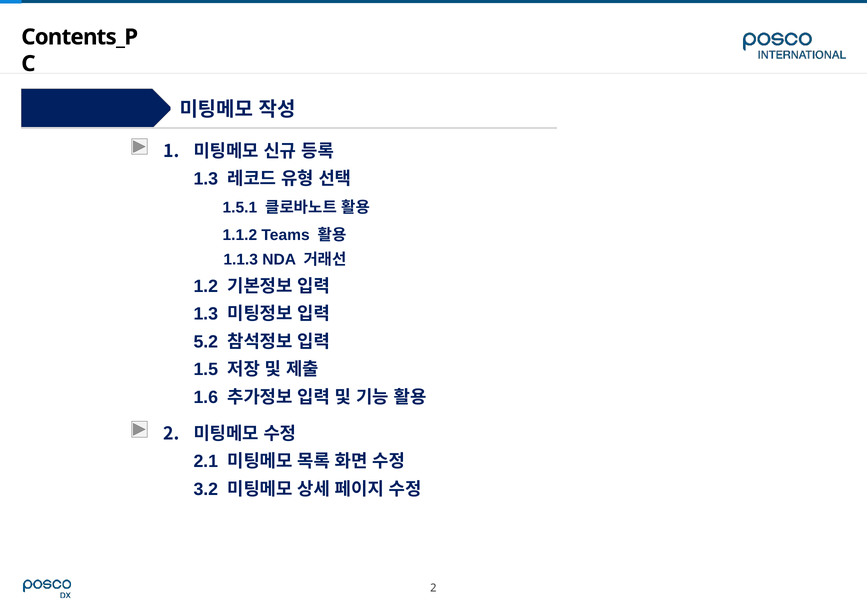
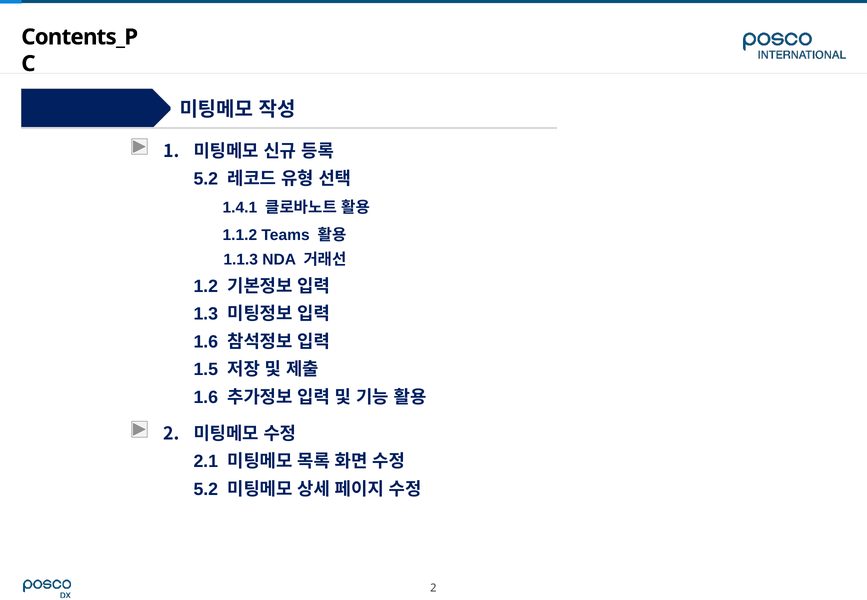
1.3 at (206, 179): 1.3 -> 5.2
1.5.1: 1.5.1 -> 1.4.1
5.2 at (206, 342): 5.2 -> 1.6
3.2 at (206, 489): 3.2 -> 5.2
